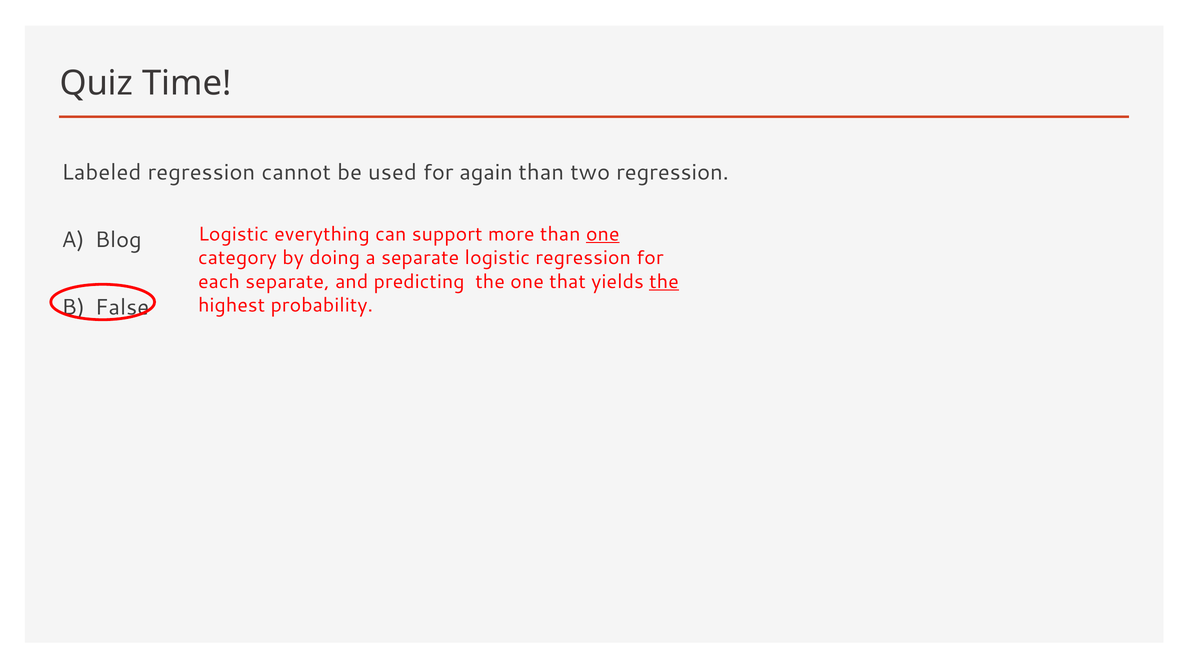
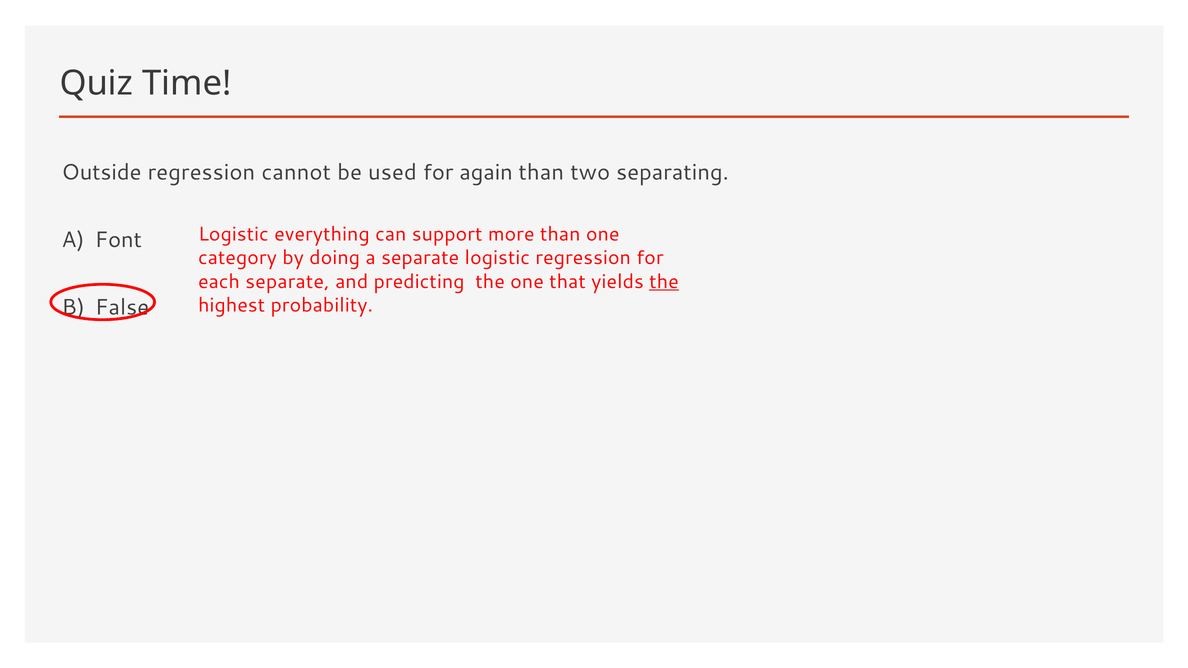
Labeled: Labeled -> Outside
two regression: regression -> separating
one at (603, 234) underline: present -> none
Blog: Blog -> Font
